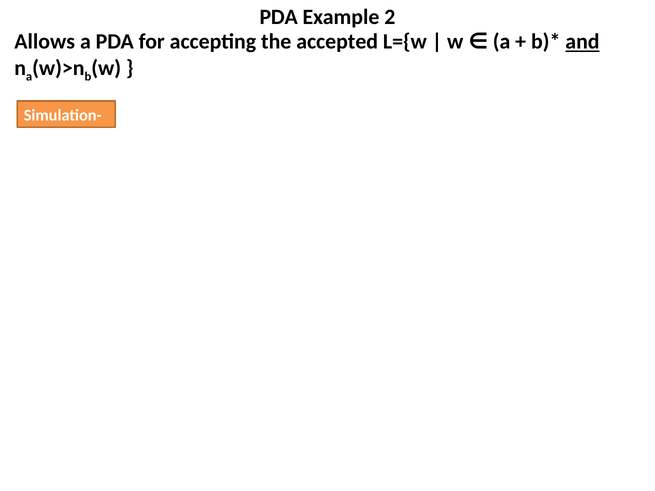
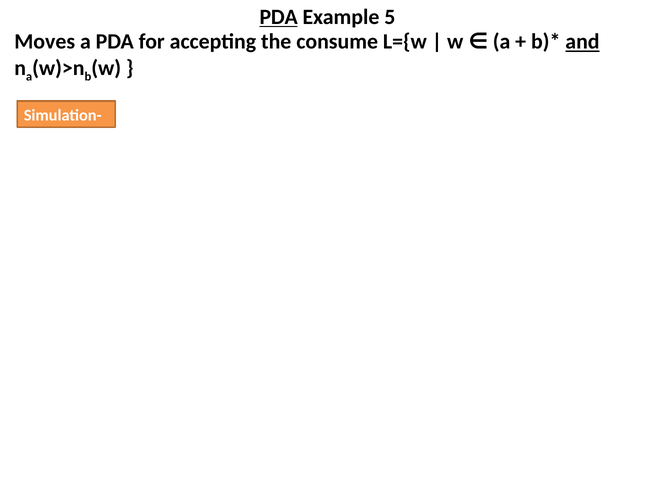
PDA at (279, 17) underline: none -> present
2: 2 -> 5
Allows: Allows -> Moves
accepted: accepted -> consume
